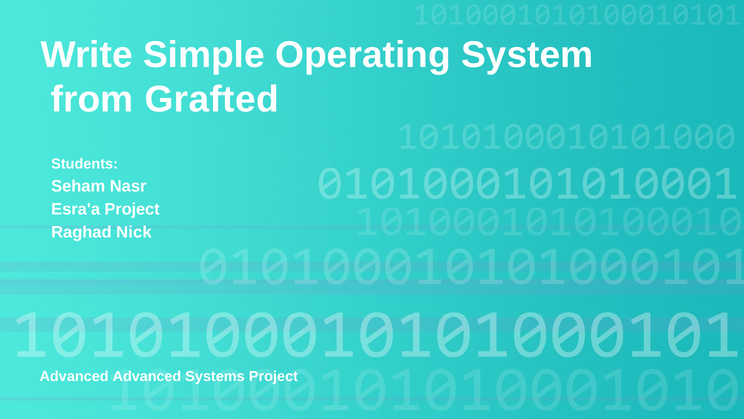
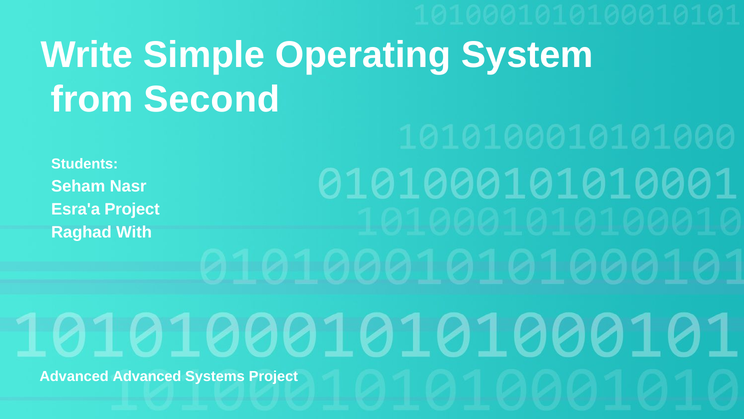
Grafted: Grafted -> Second
Nick: Nick -> With
